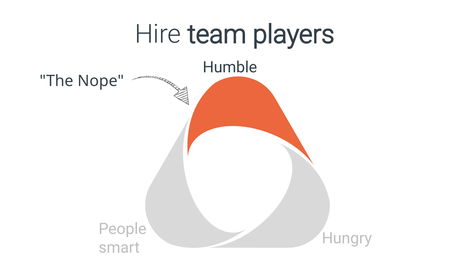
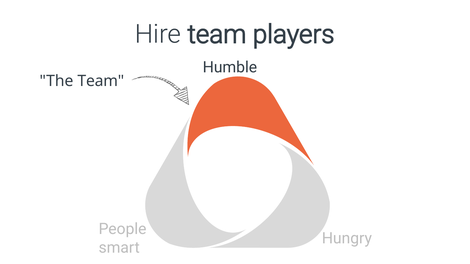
The Nope: Nope -> Team
